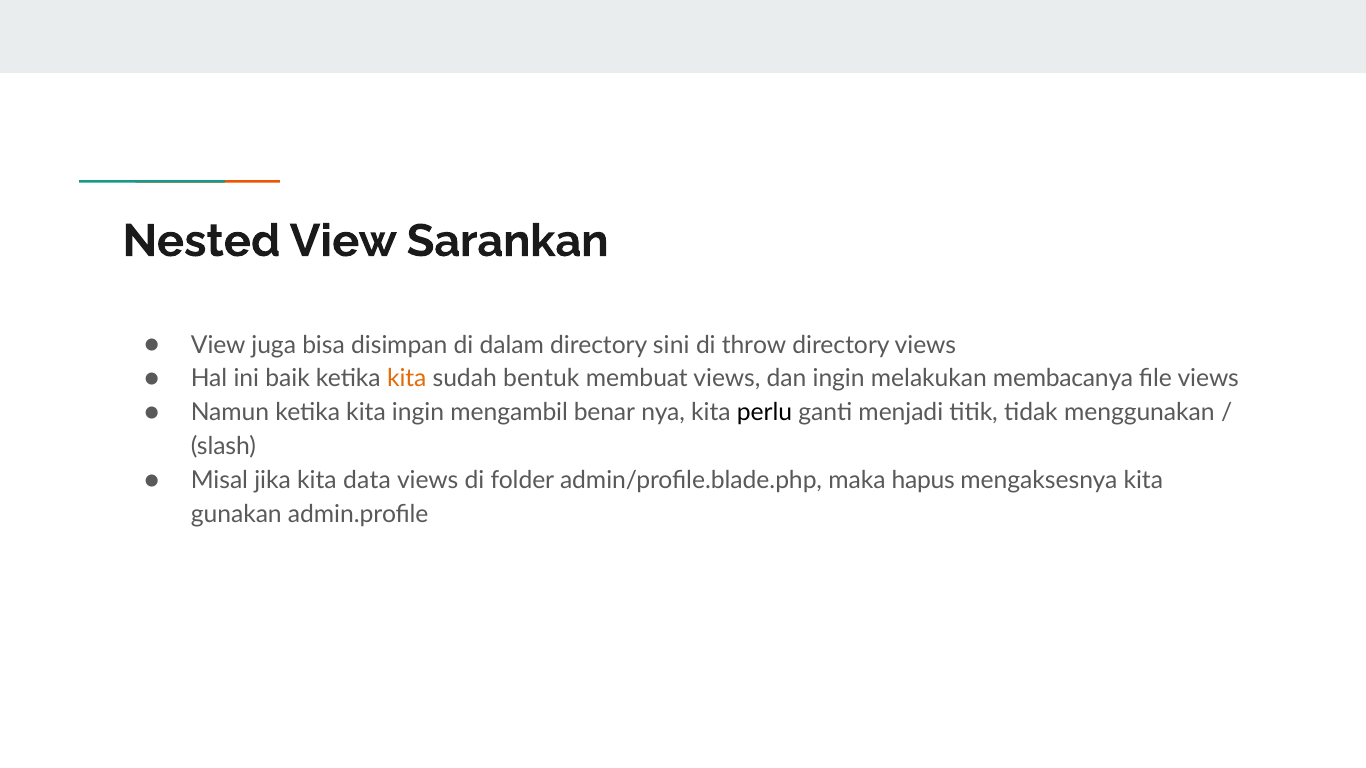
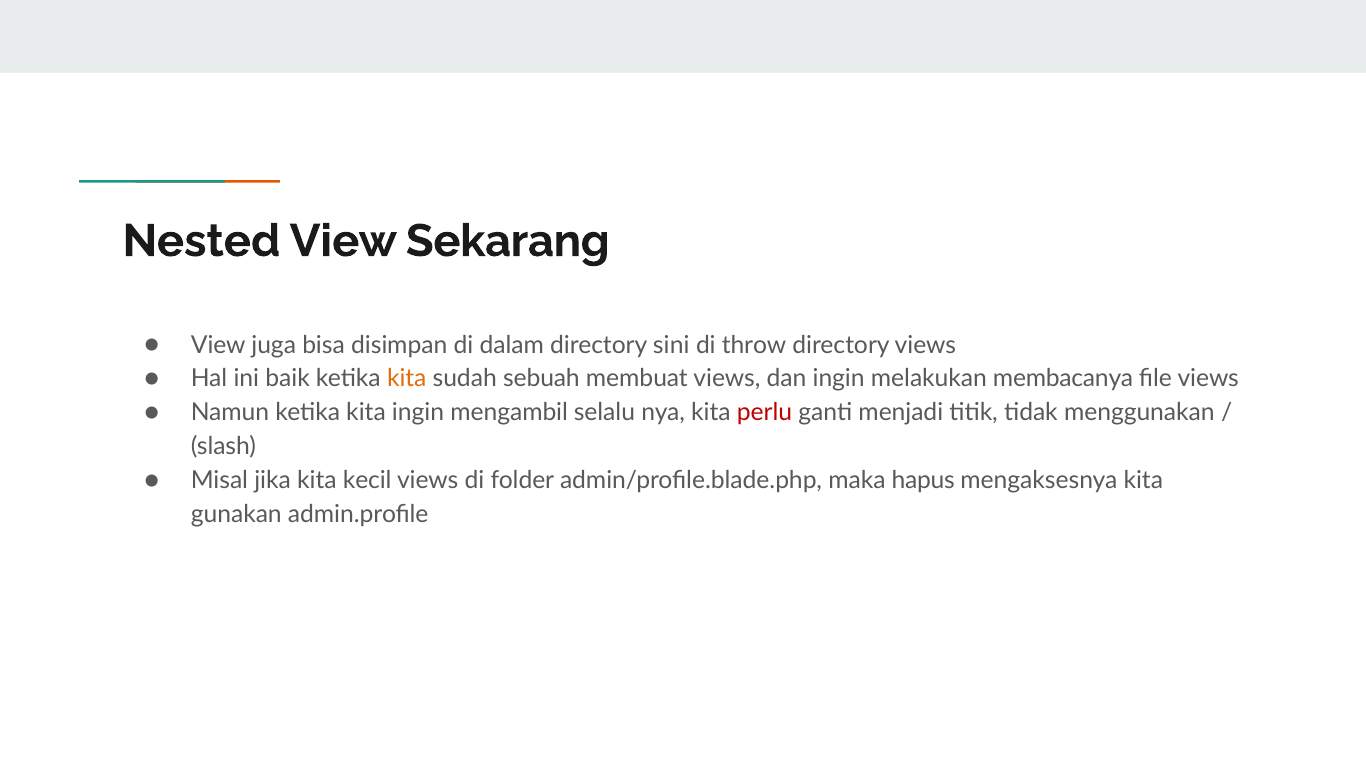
Sarankan: Sarankan -> Sekarang
bentuk: bentuk -> sebuah
benar: benar -> selalu
perlu colour: black -> red
data: data -> kecil
